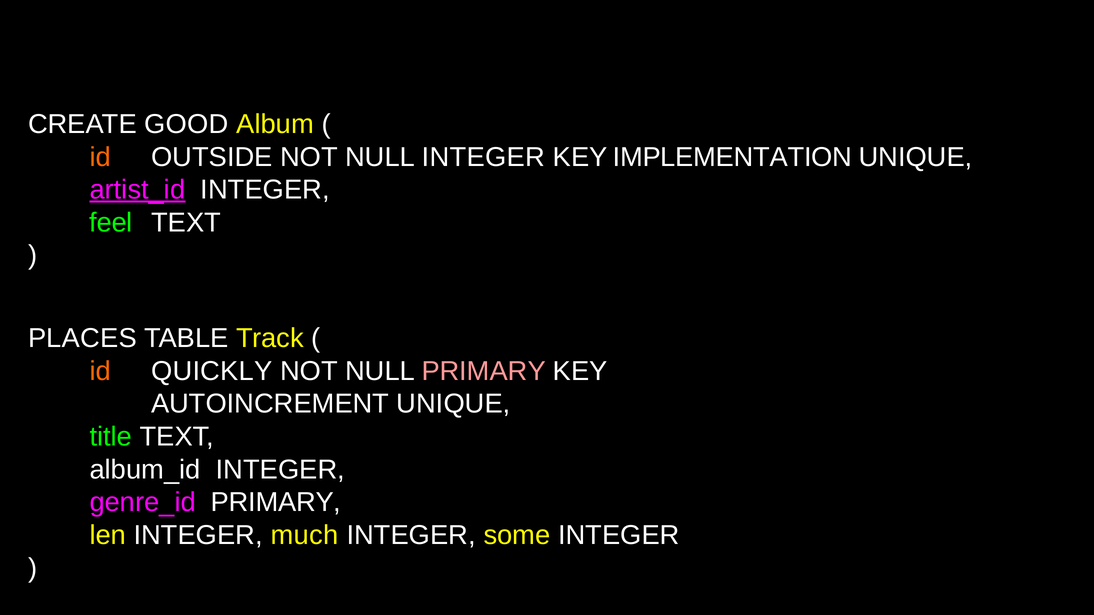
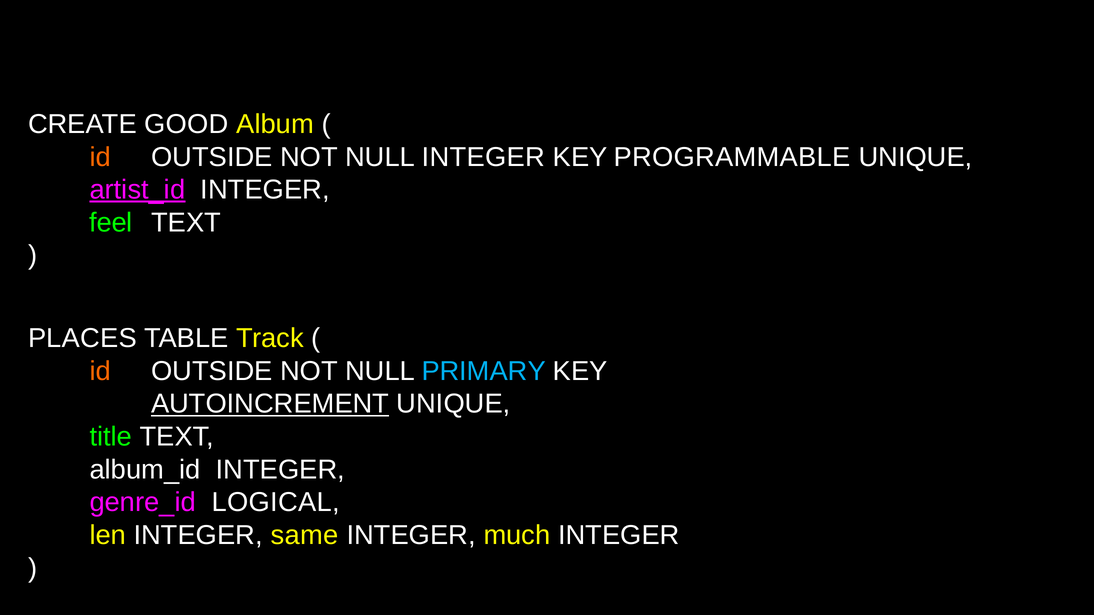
IMPLEMENTATION: IMPLEMENTATION -> PROGRAMMABLE
QUICKLY at (212, 371): QUICKLY -> OUTSIDE
PRIMARY at (484, 371) colour: pink -> light blue
AUTOINCREMENT underline: none -> present
genre_id PRIMARY: PRIMARY -> LOGICAL
much: much -> same
some: some -> much
